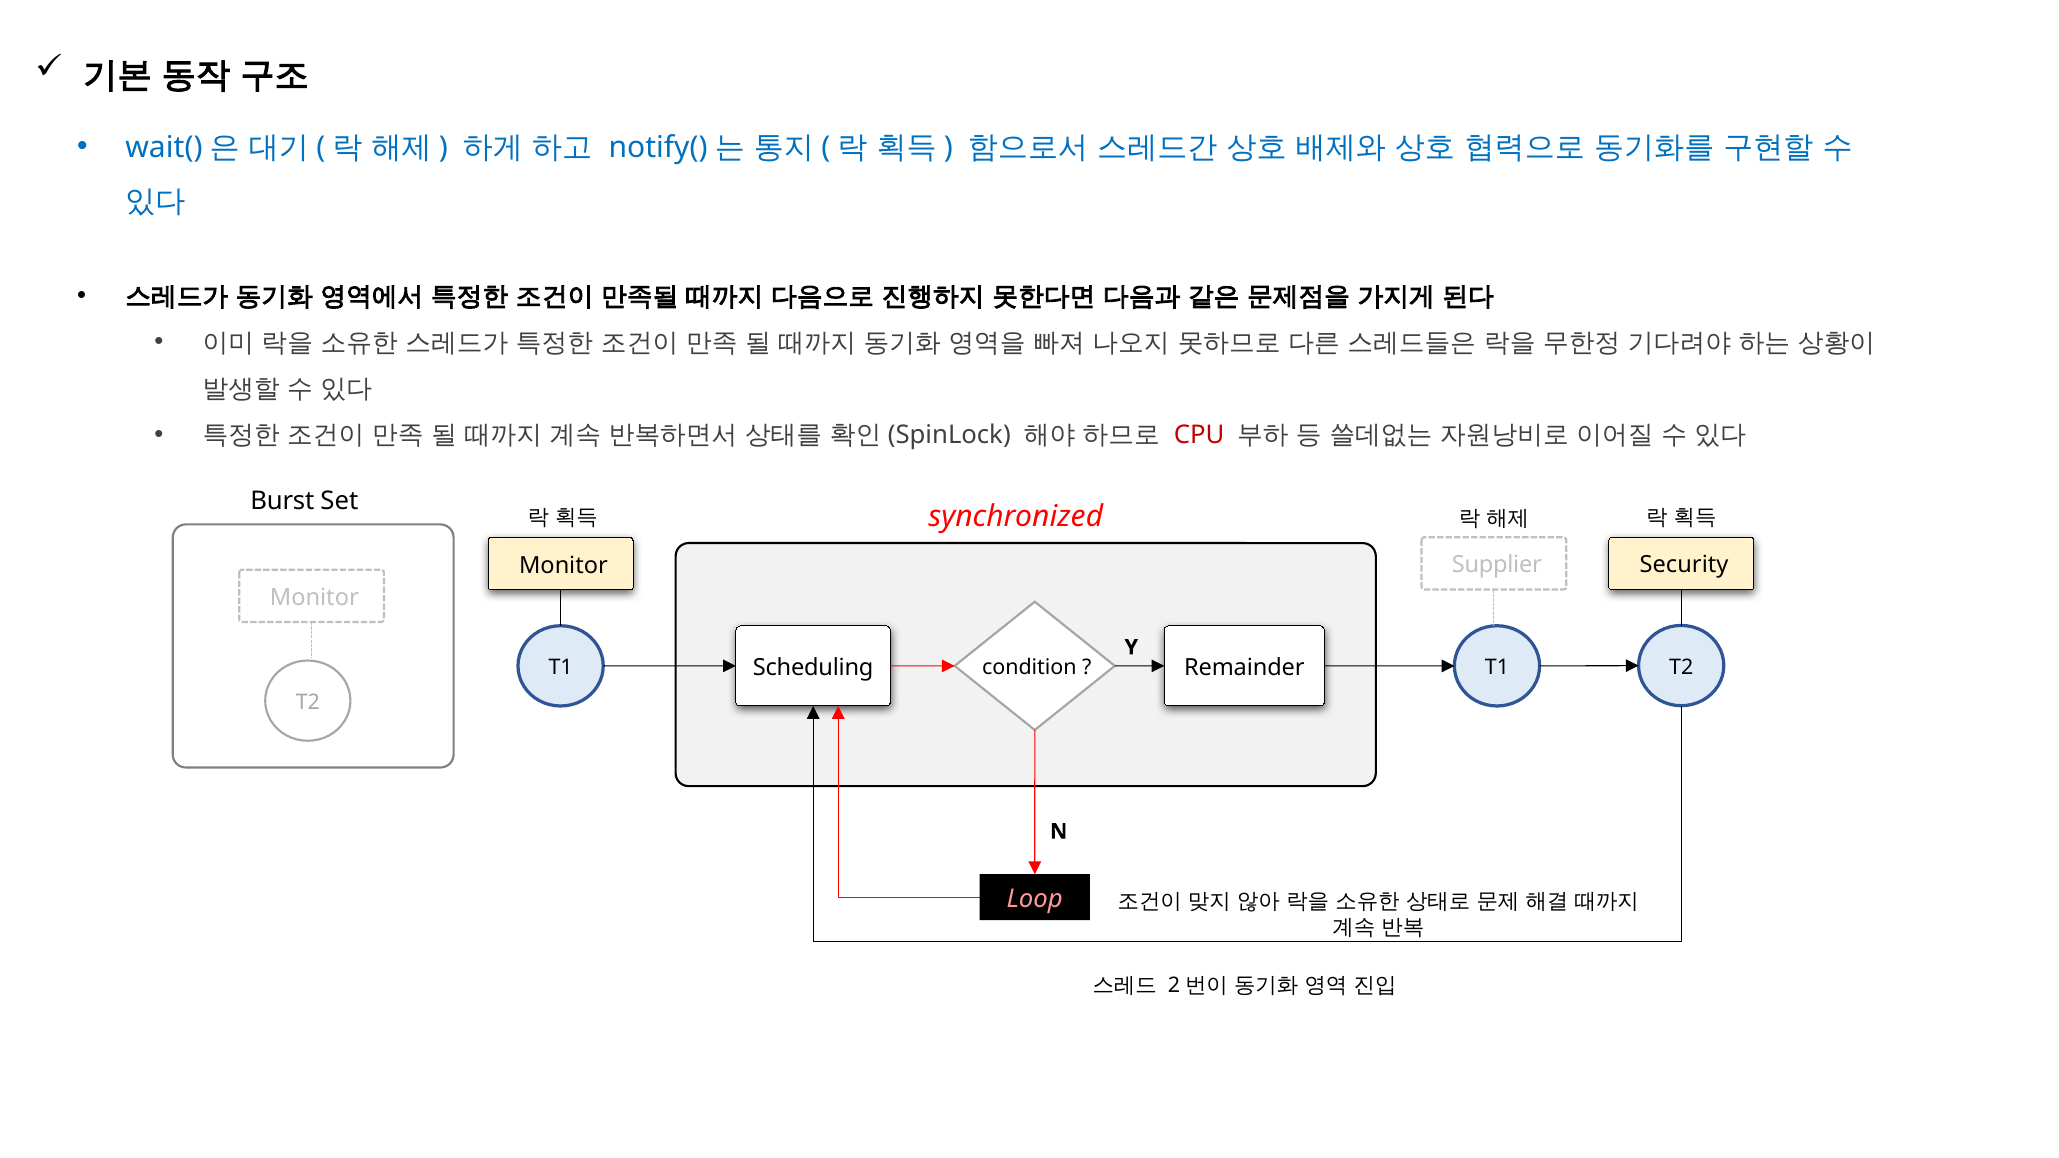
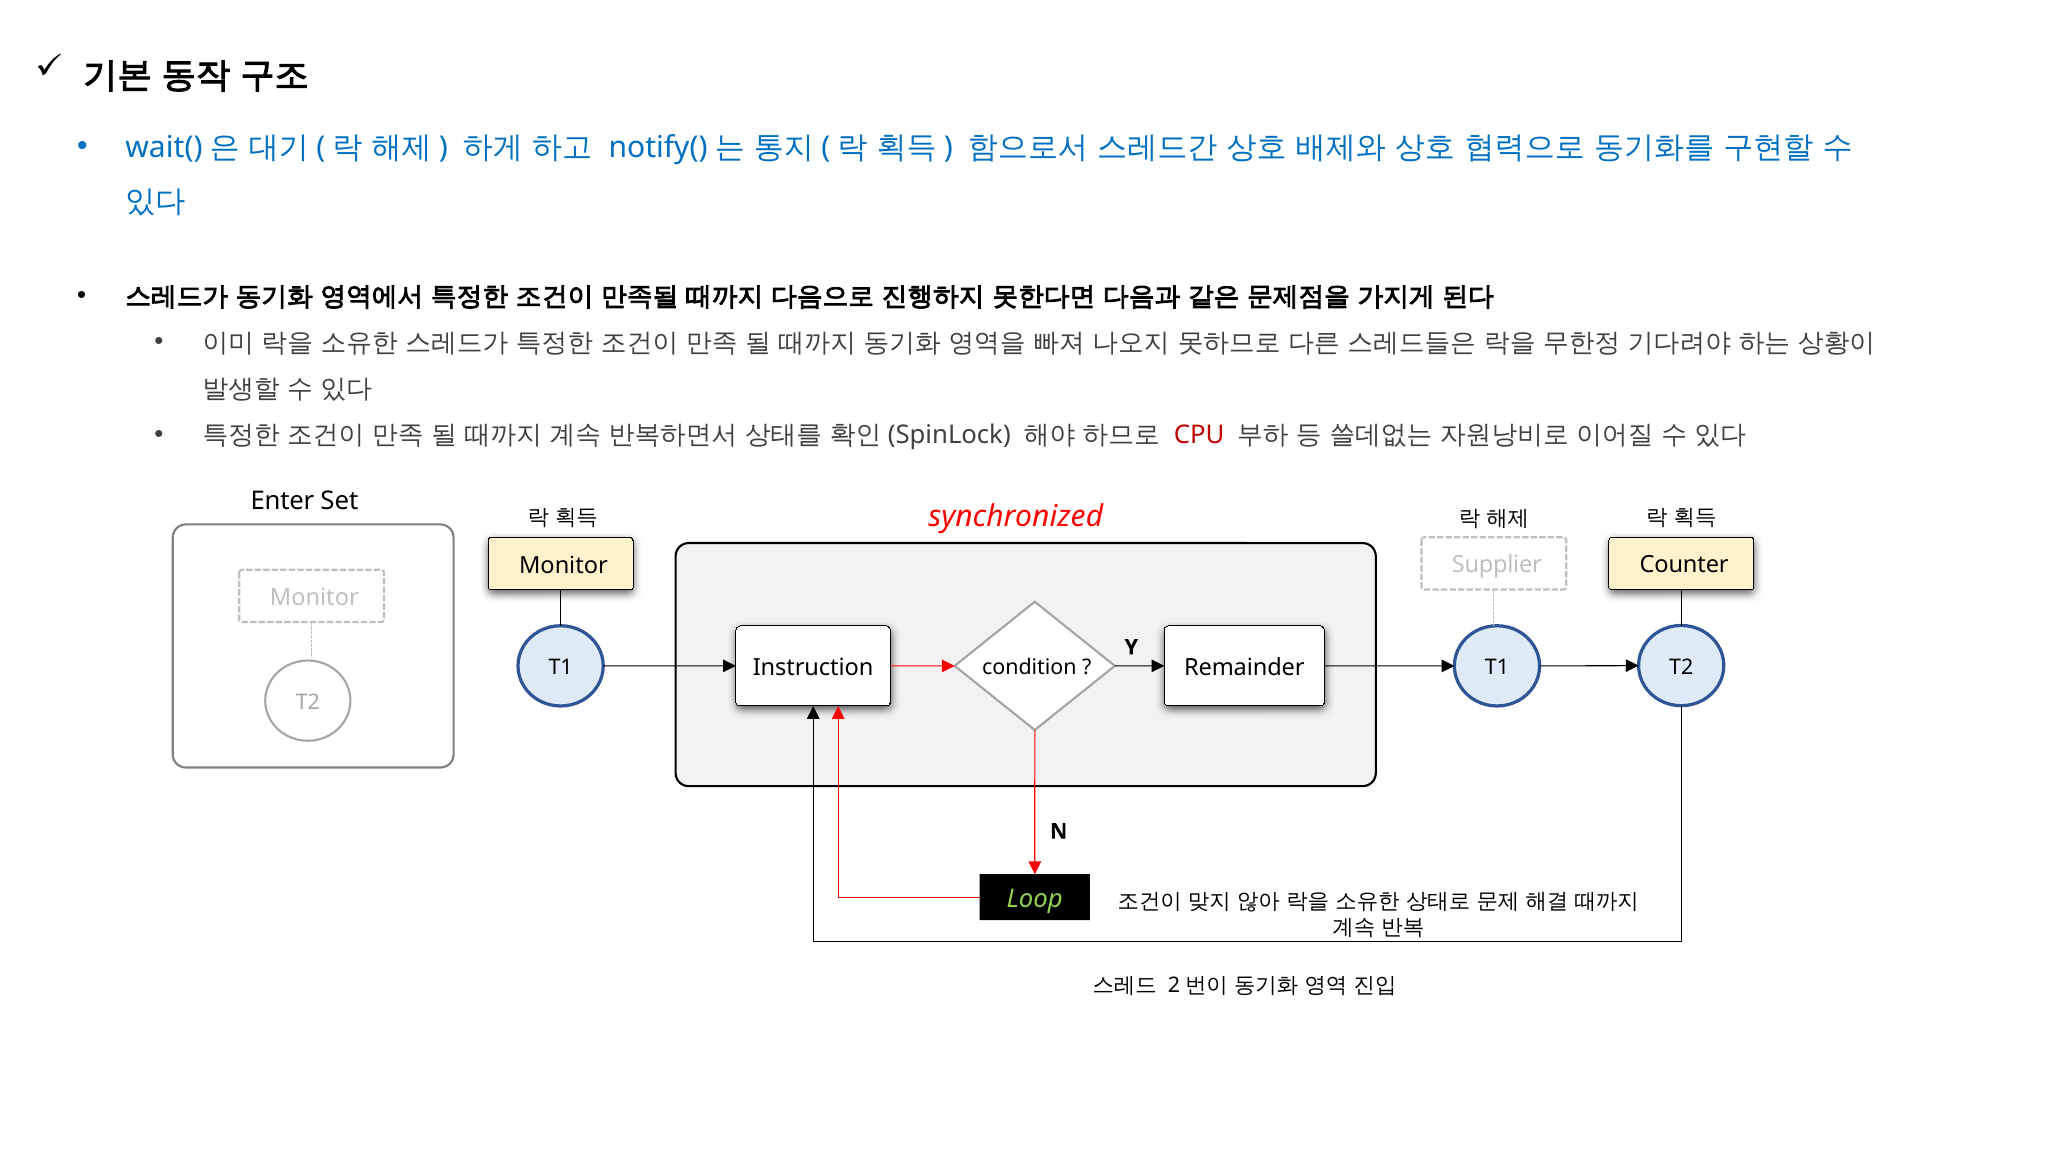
Burst: Burst -> Enter
Security: Security -> Counter
Scheduling: Scheduling -> Instruction
Loop colour: pink -> light green
